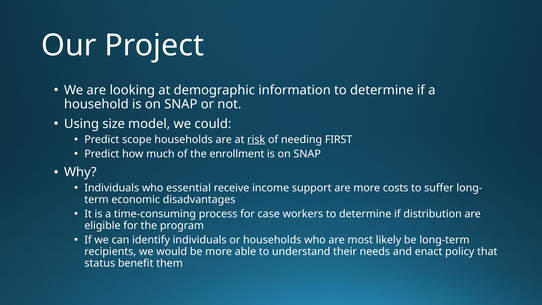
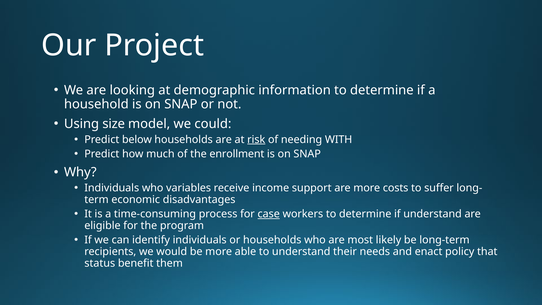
scope: scope -> below
FIRST: FIRST -> WITH
essential: essential -> variables
case underline: none -> present
if distribution: distribution -> understand
